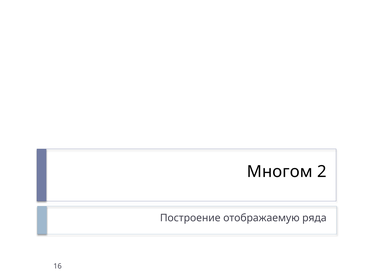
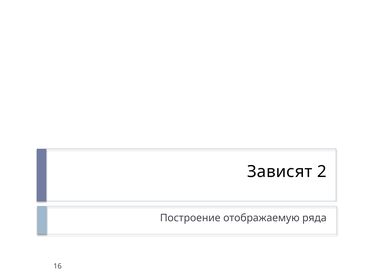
Многом: Многом -> Зависят
